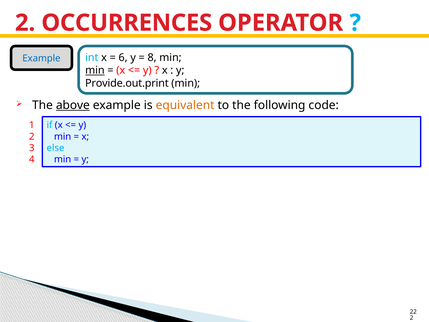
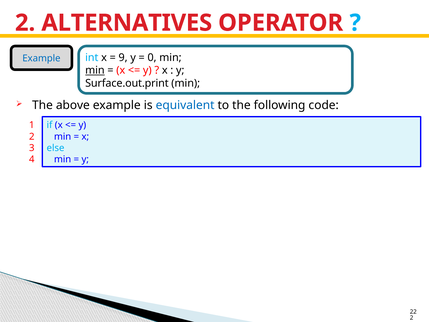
OCCURRENCES: OCCURRENCES -> ALTERNATIVES
6: 6 -> 9
8: 8 -> 0
Provide.out.print: Provide.out.print -> Surface.out.print
above underline: present -> none
equivalent colour: orange -> blue
